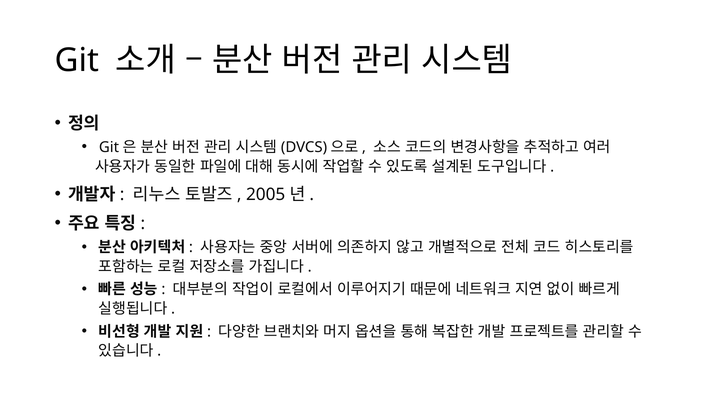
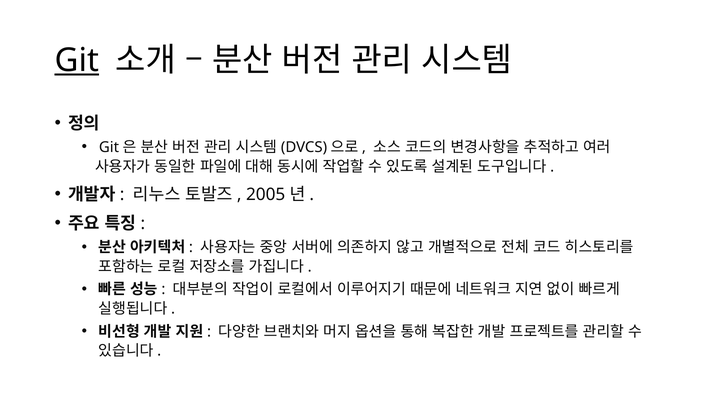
Git at (77, 60) underline: none -> present
